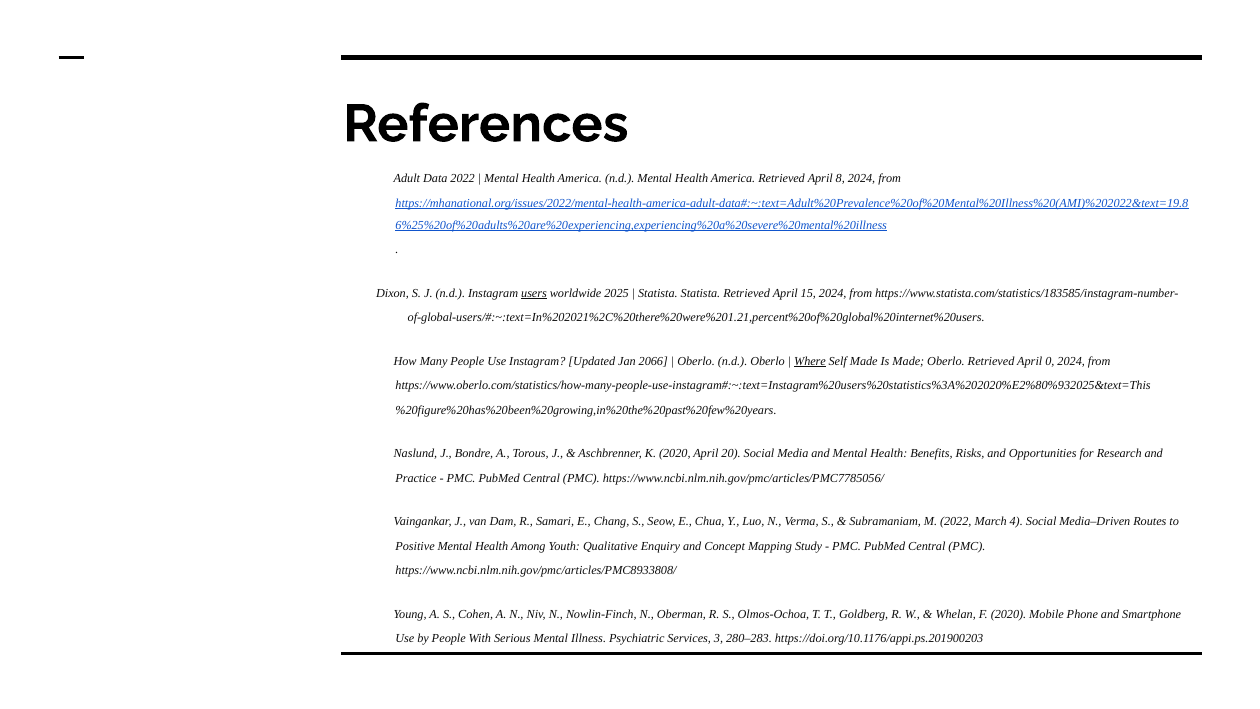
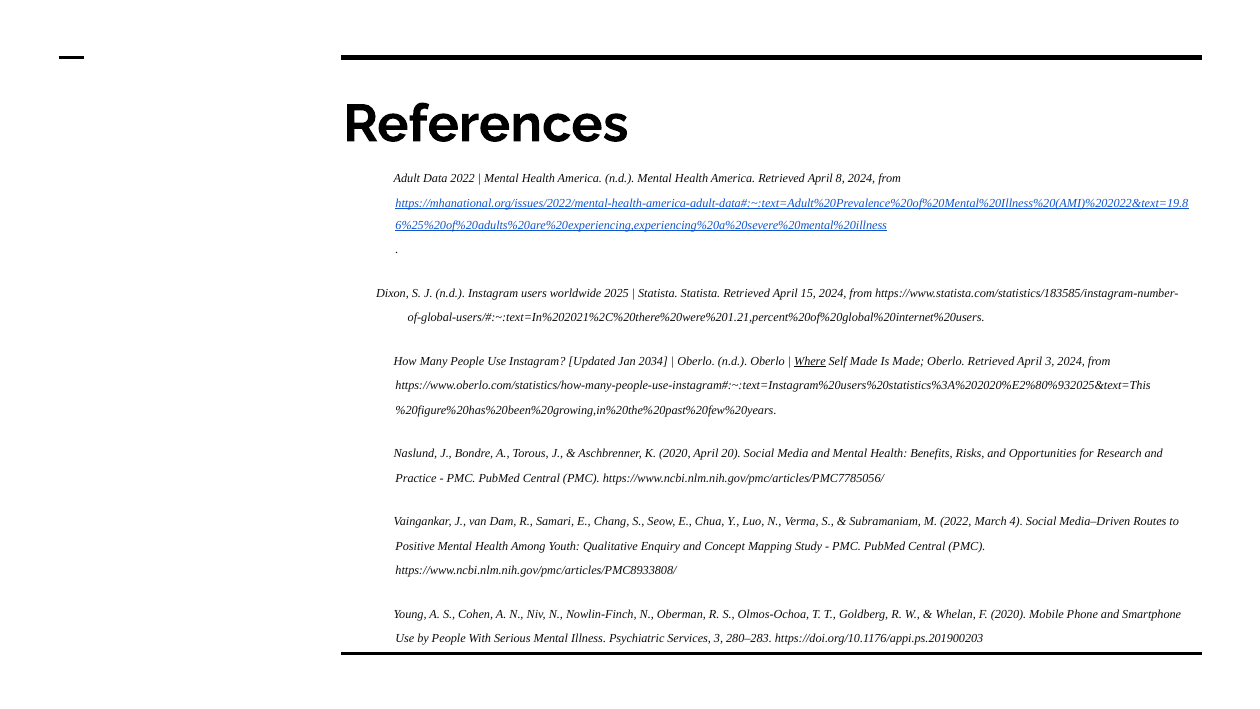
users underline: present -> none
2066: 2066 -> 2034
April 0: 0 -> 3
